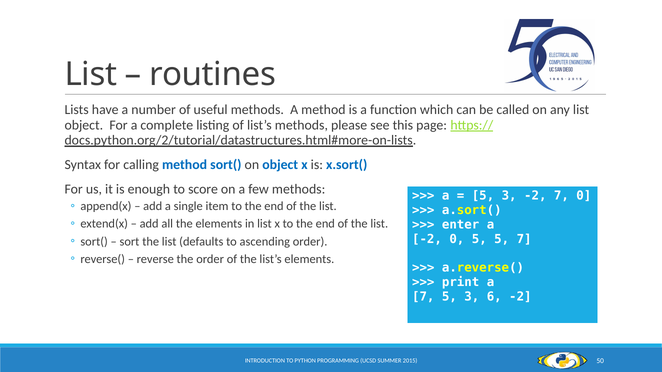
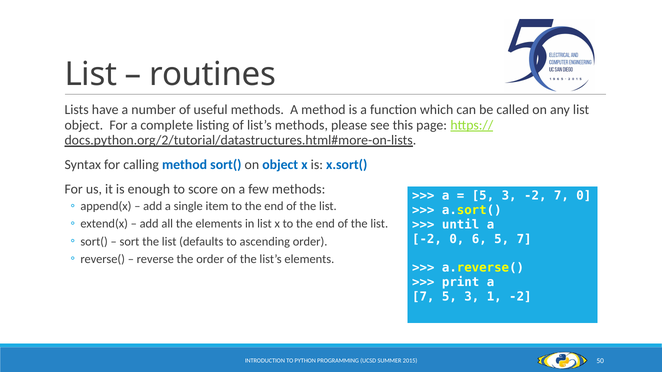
enter: enter -> until
0 5: 5 -> 6
6: 6 -> 1
